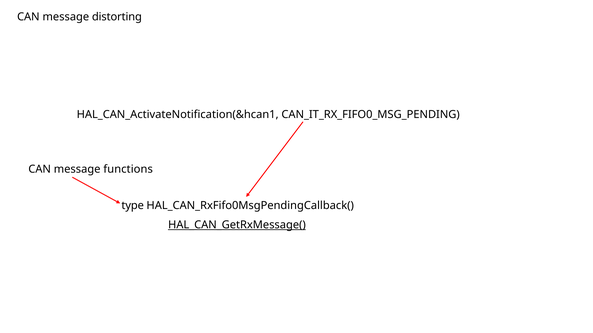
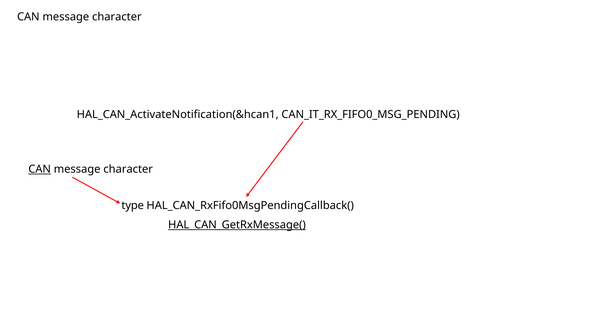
distorting at (117, 17): distorting -> character
CAN at (40, 170) underline: none -> present
functions at (128, 170): functions -> character
